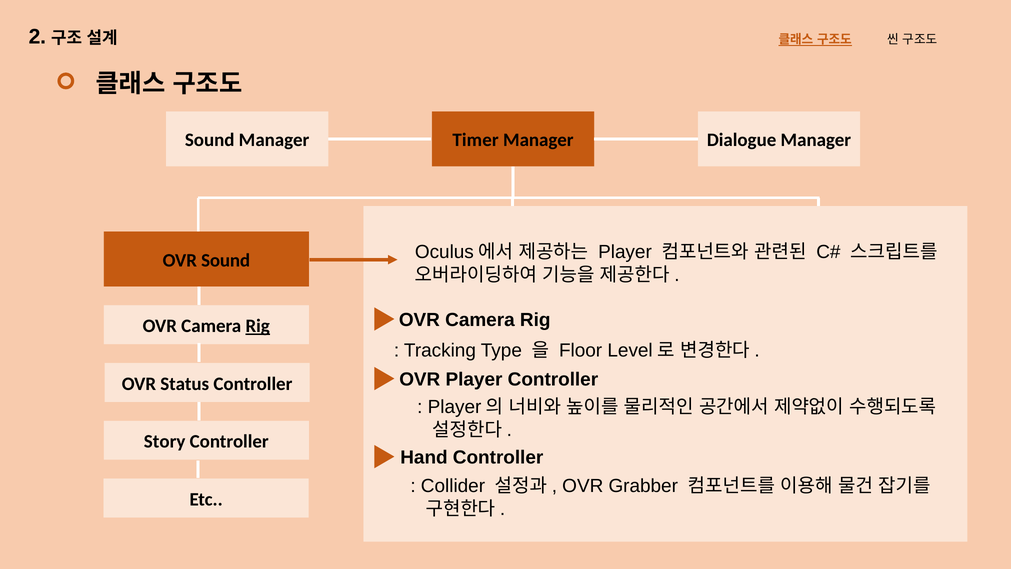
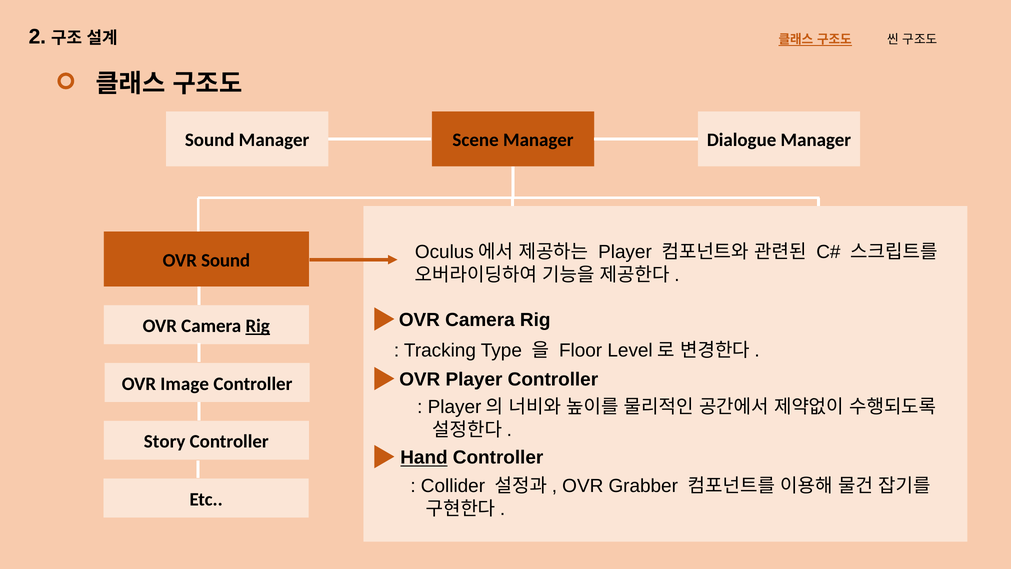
Timer: Timer -> Scene
OVR Status: Status -> Image
Hand underline: none -> present
